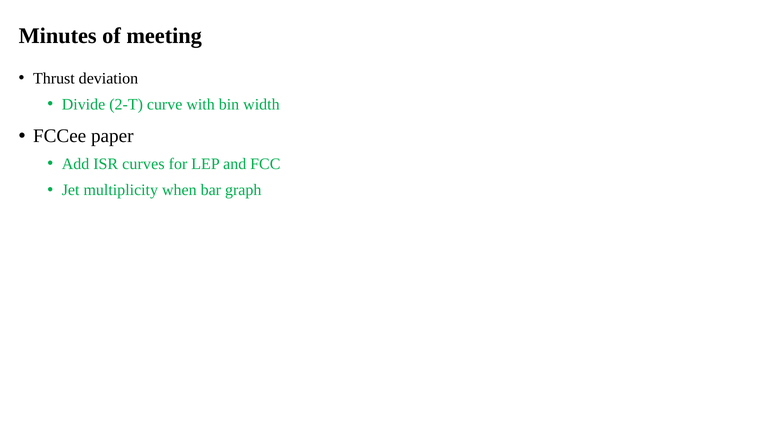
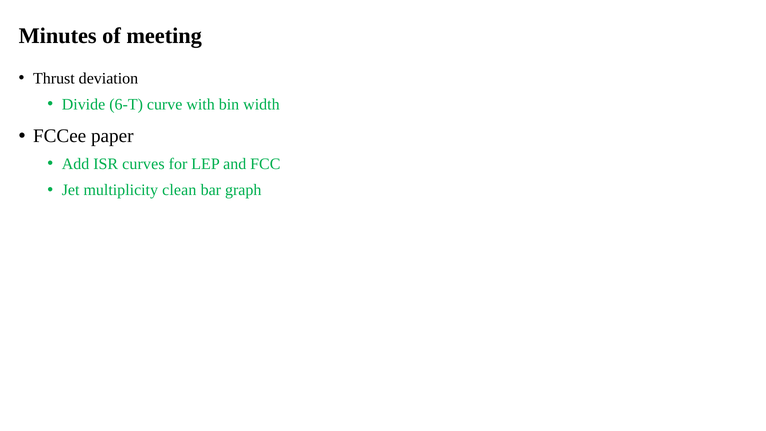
2-T: 2-T -> 6-T
when: when -> clean
